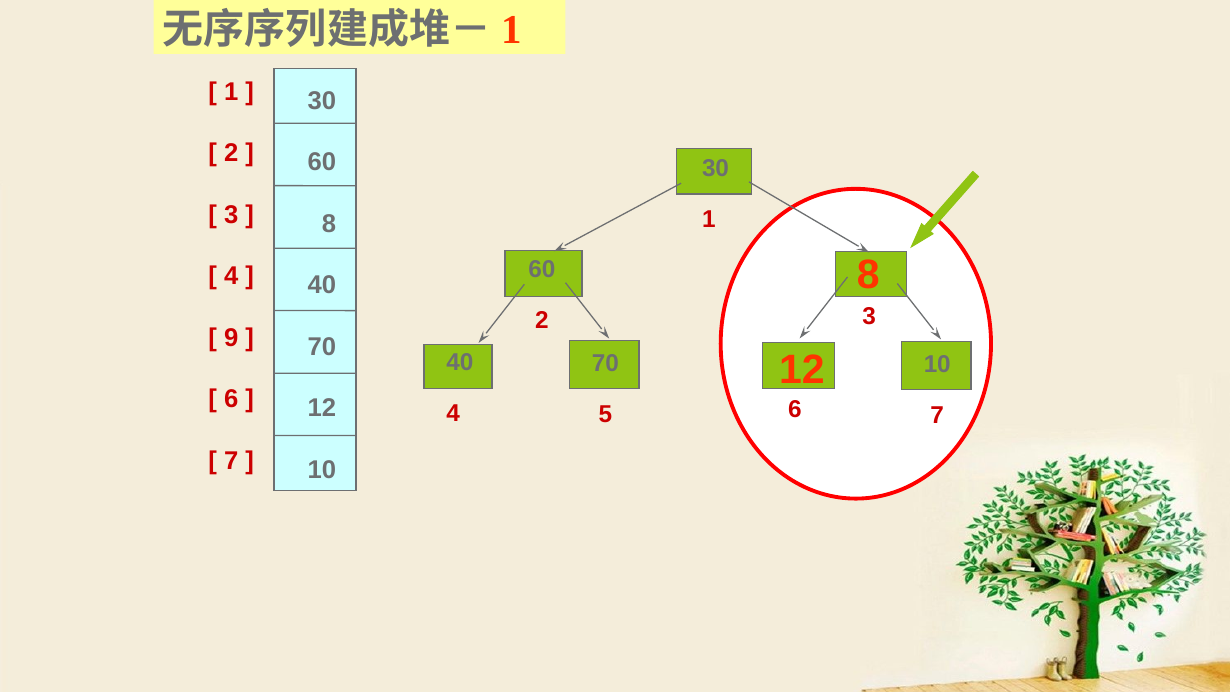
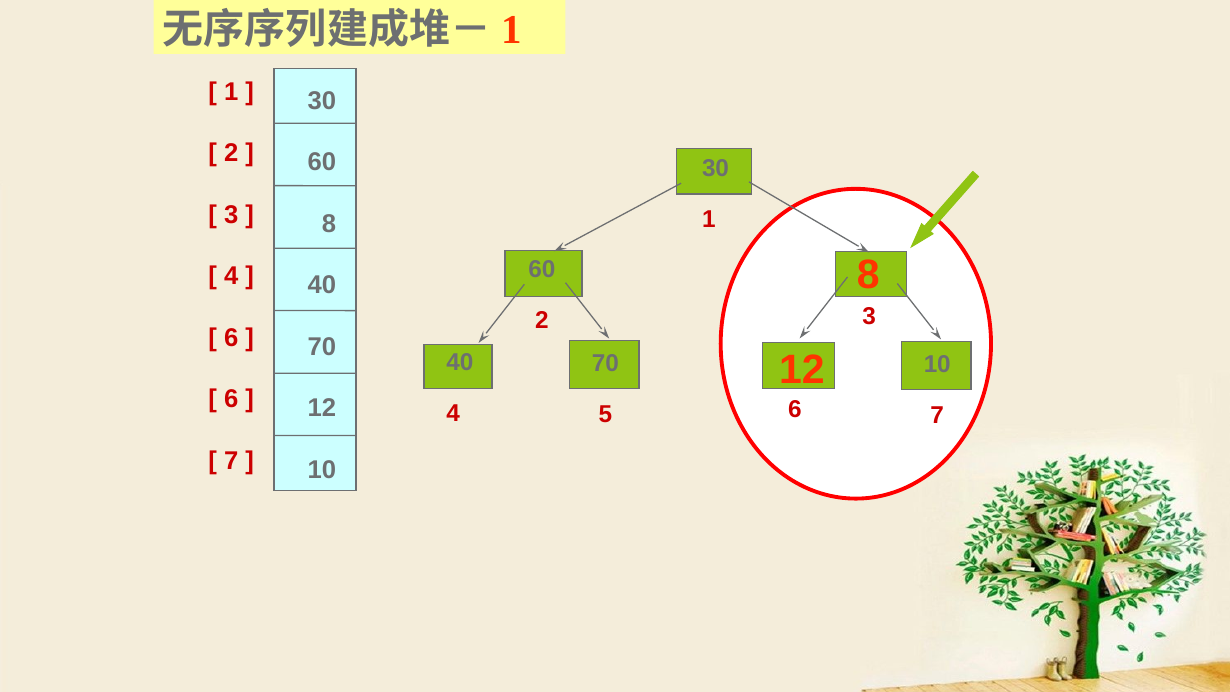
9 at (231, 338): 9 -> 6
